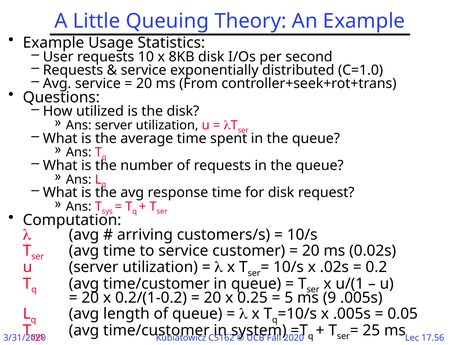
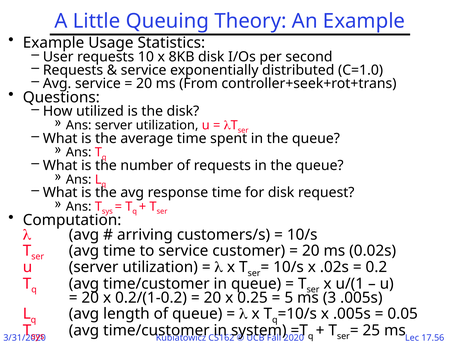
9: 9 -> 3
